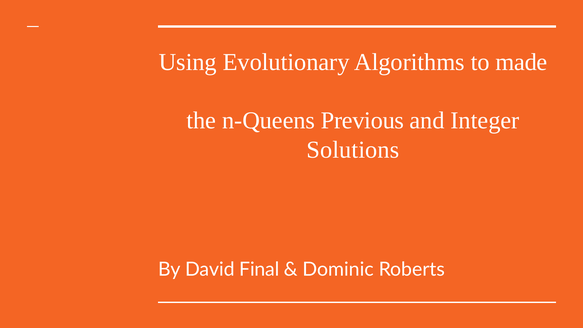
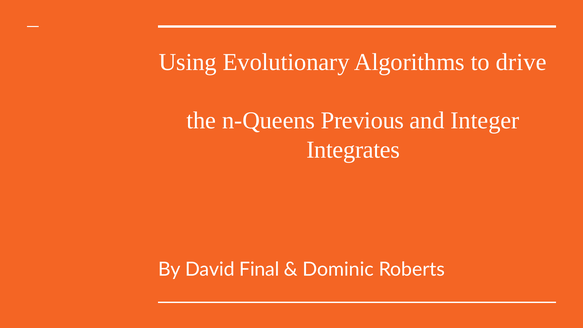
made: made -> drive
Solutions: Solutions -> Integrates
